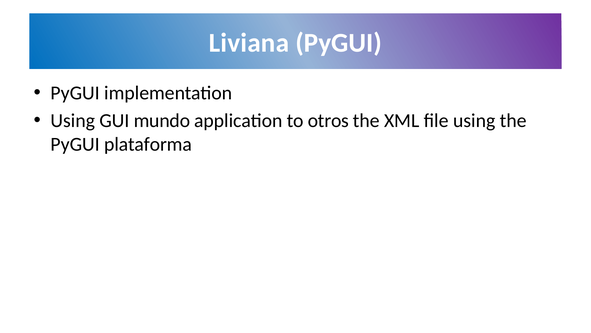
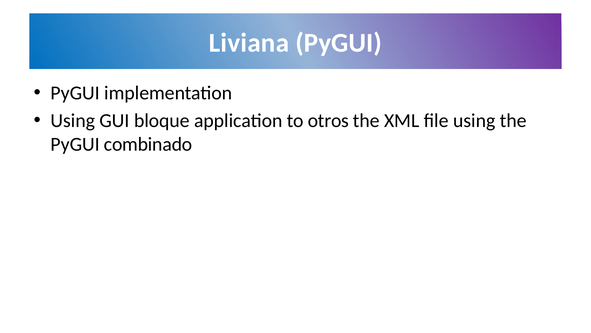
mundo: mundo -> bloque
plataforma: plataforma -> combinado
